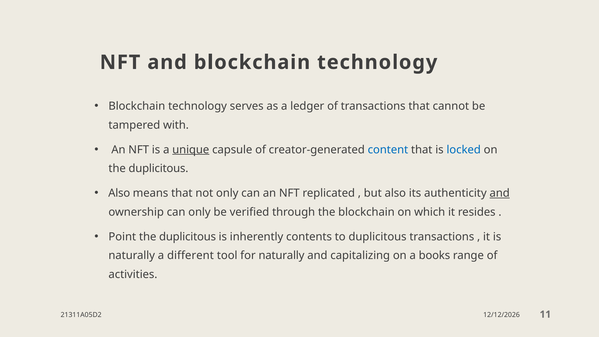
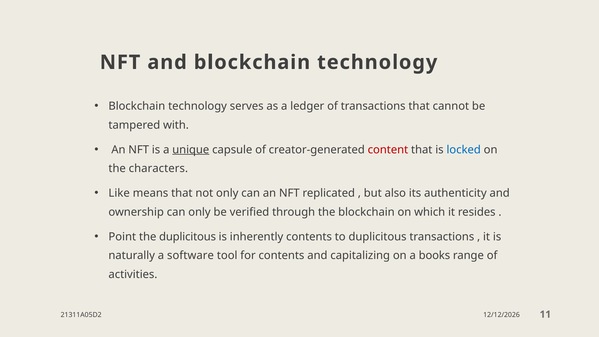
content colour: blue -> red
duplicitous at (158, 168): duplicitous -> characters
Also at (119, 193): Also -> Like
and at (500, 193) underline: present -> none
different: different -> software
for naturally: naturally -> contents
